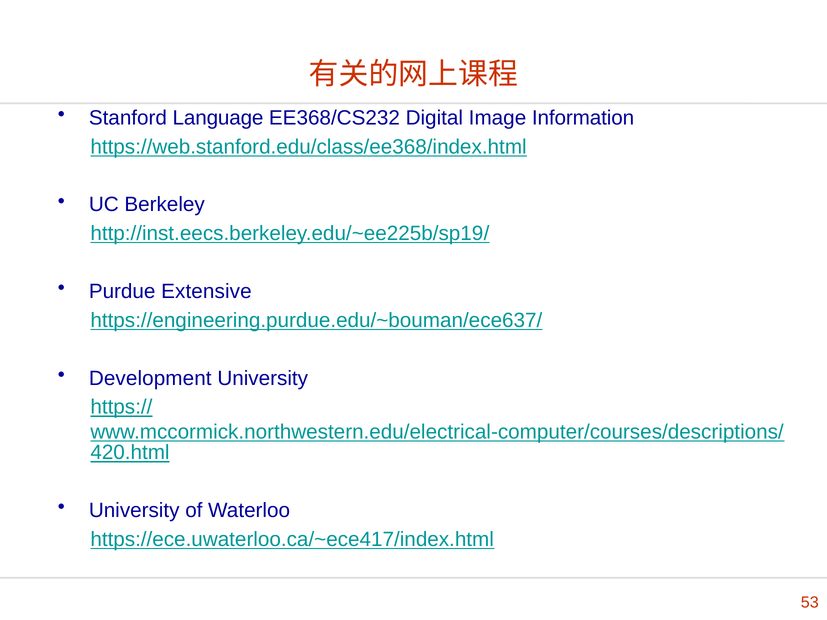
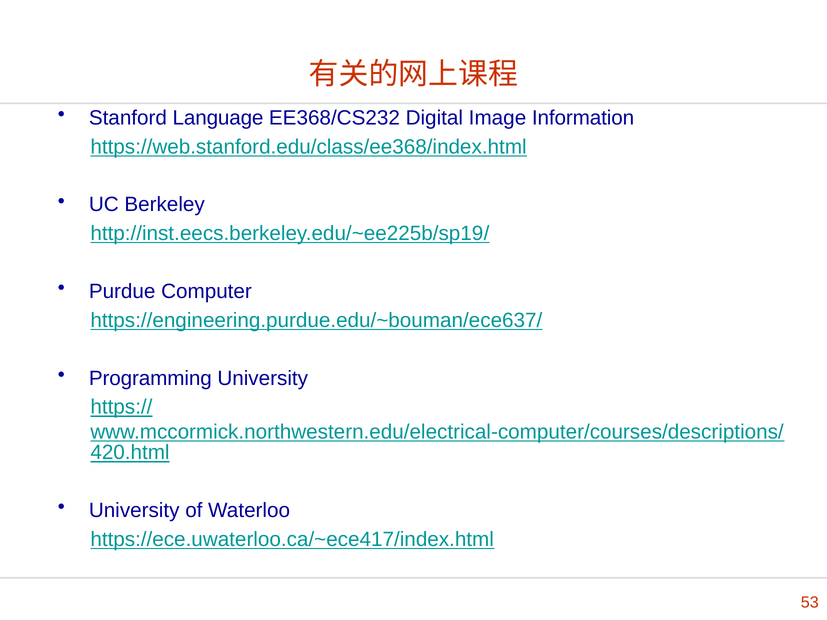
Extensive: Extensive -> Computer
Development: Development -> Programming
